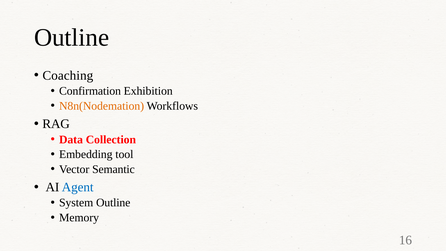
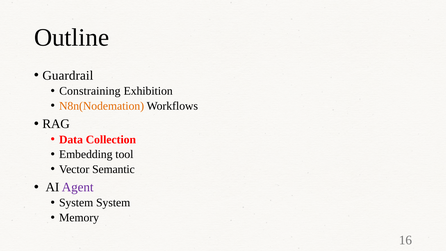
Coaching: Coaching -> Guardrail
Confirmation: Confirmation -> Constraining
Agent colour: blue -> purple
System Outline: Outline -> System
